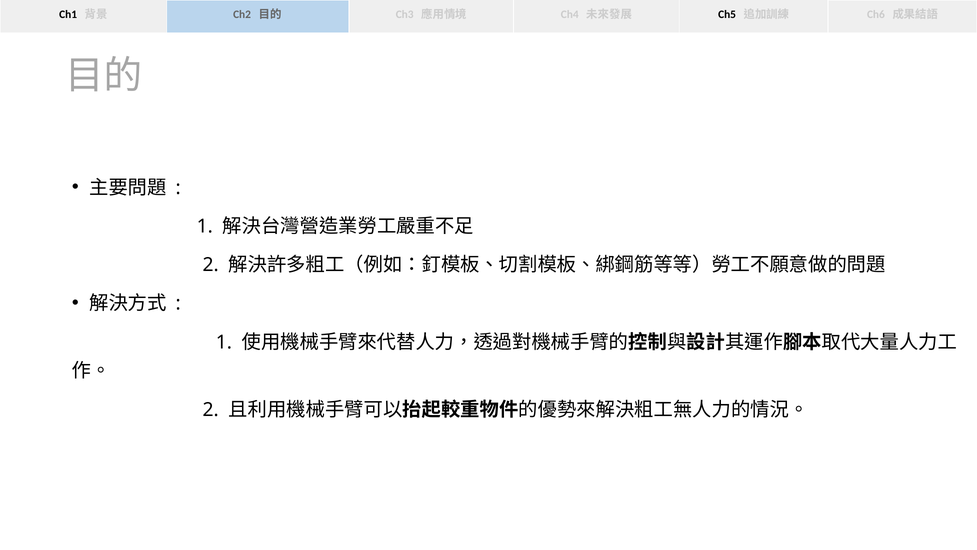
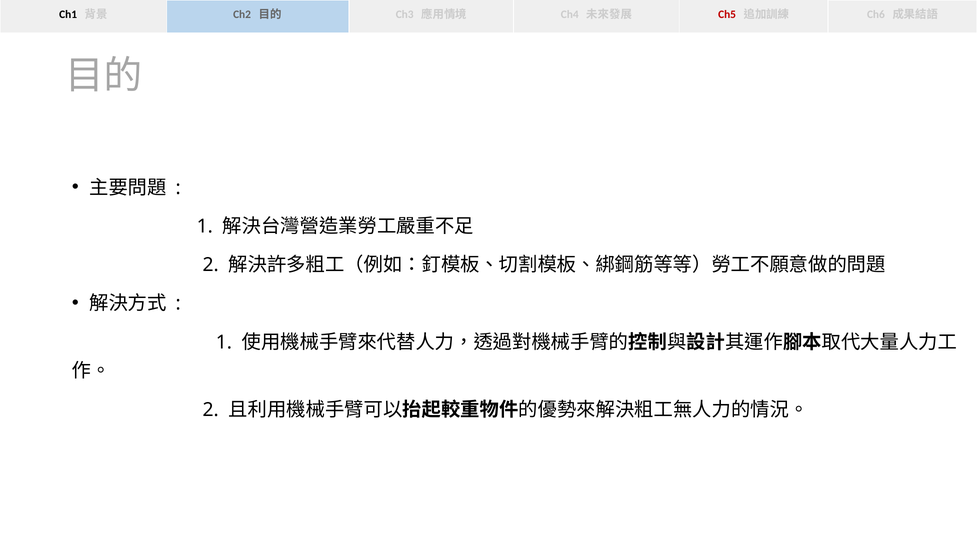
Ch5 colour: black -> red
